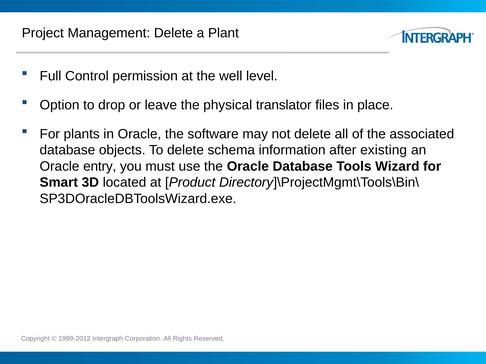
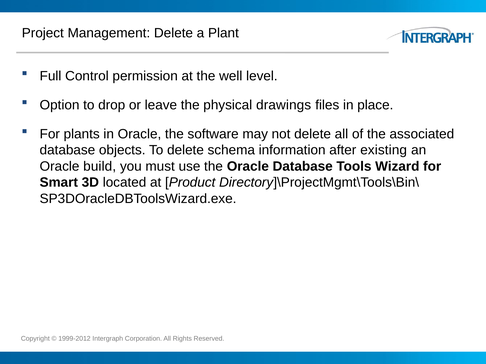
translator: translator -> drawings
entry: entry -> build
